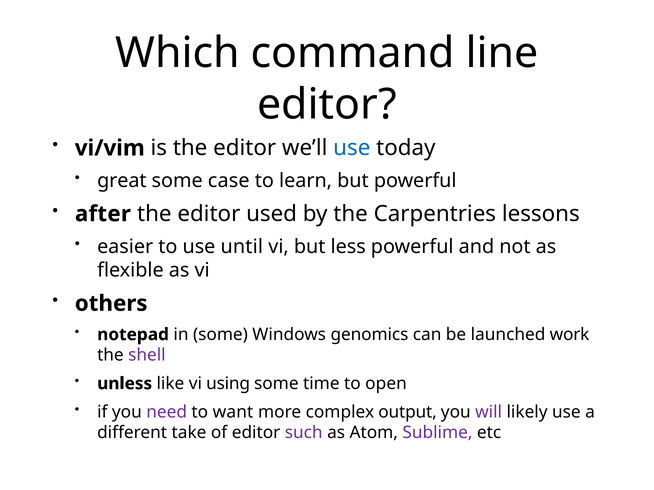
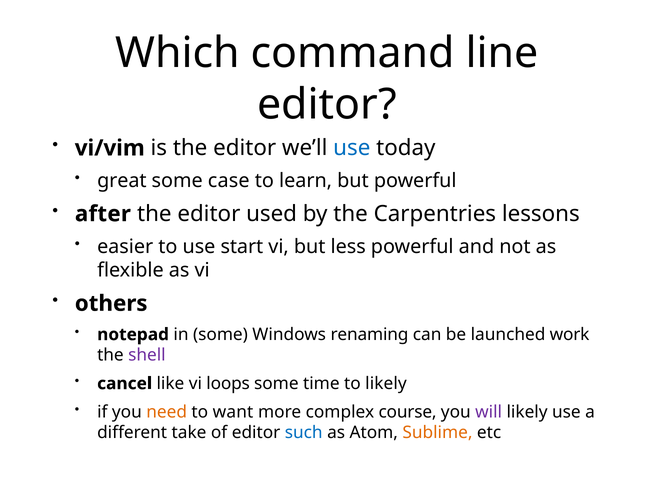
until: until -> start
genomics: genomics -> renaming
unless: unless -> cancel
using: using -> loops
to open: open -> likely
need colour: purple -> orange
output: output -> course
such colour: purple -> blue
Sublime colour: purple -> orange
